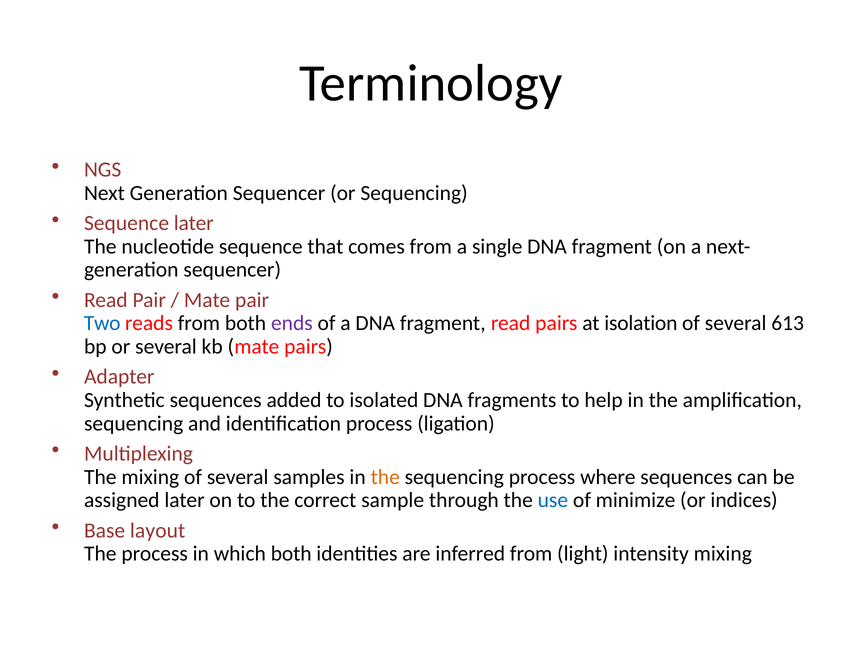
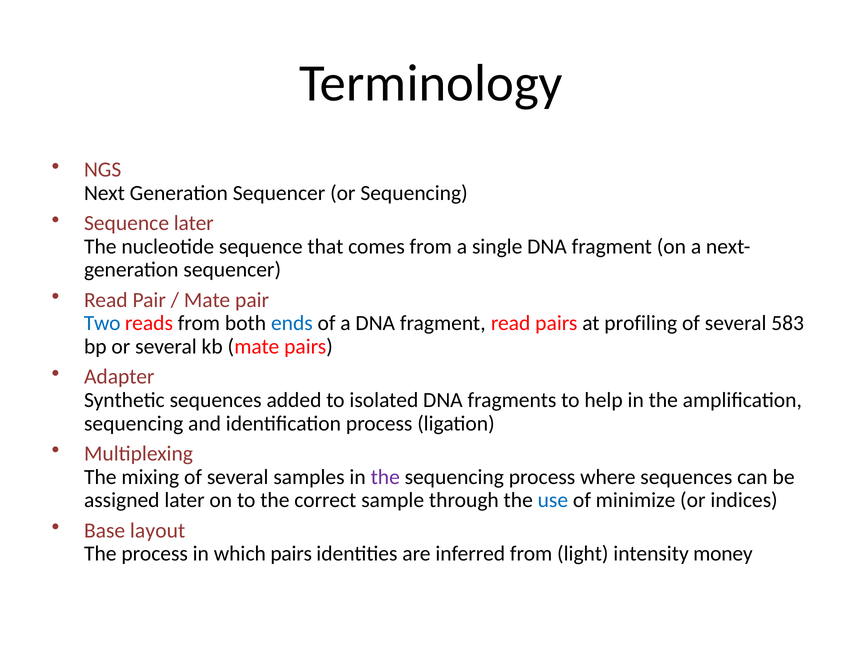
ends colour: purple -> blue
isolation: isolation -> profiling
613: 613 -> 583
the at (385, 477) colour: orange -> purple
which both: both -> pairs
intensity mixing: mixing -> money
